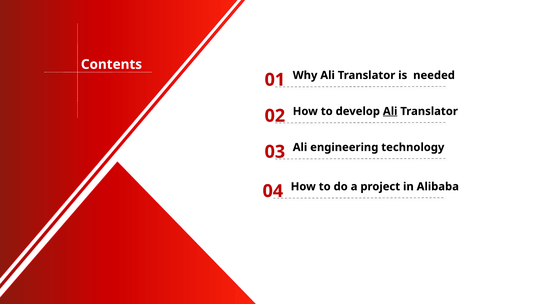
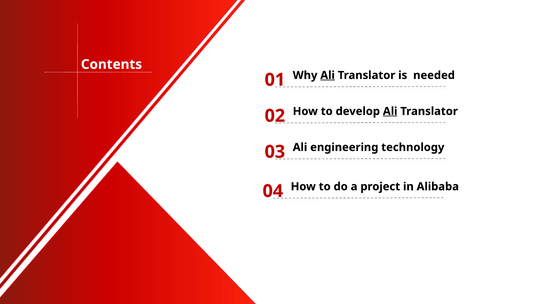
Ali at (328, 75) underline: none -> present
